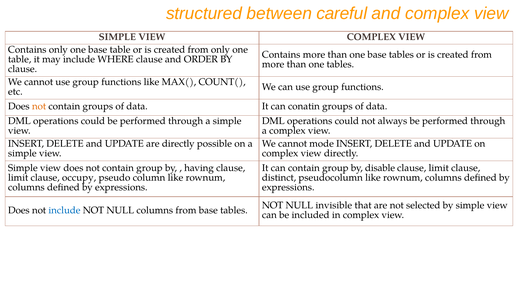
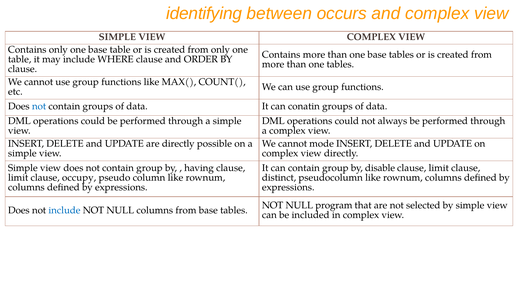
structured: structured -> identifying
careful: careful -> occurs
not at (39, 106) colour: orange -> blue
invisible: invisible -> program
